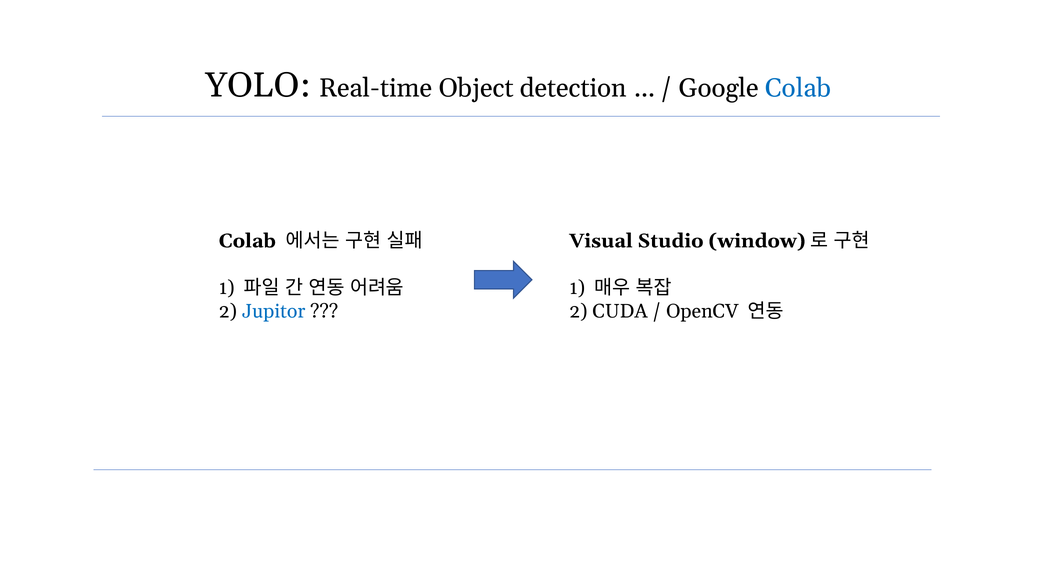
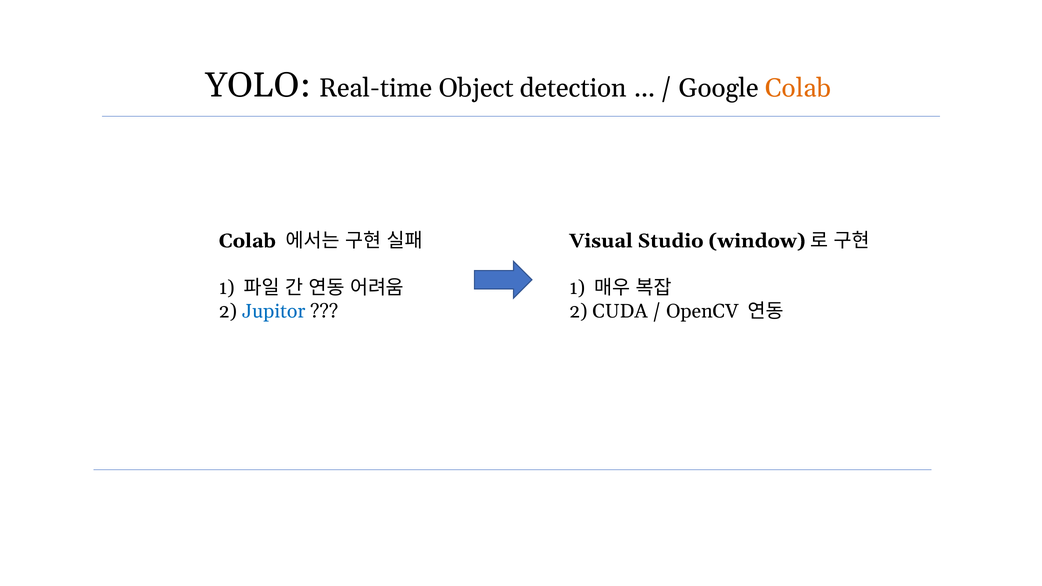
Colab at (798, 88) colour: blue -> orange
